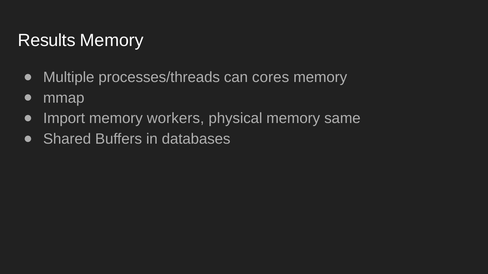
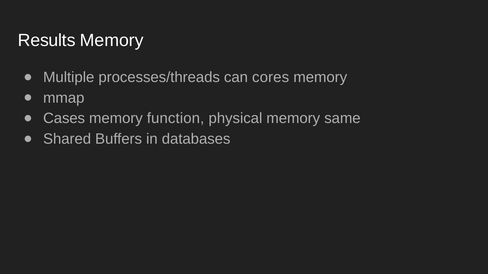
Import: Import -> Cases
workers: workers -> function
